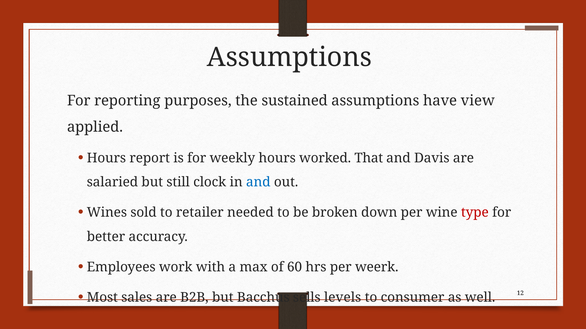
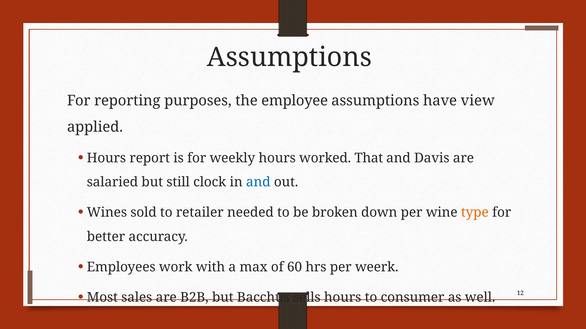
sustained: sustained -> employee
type colour: red -> orange
sells levels: levels -> hours
